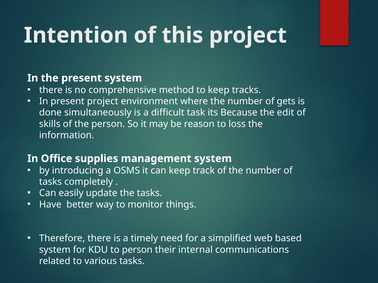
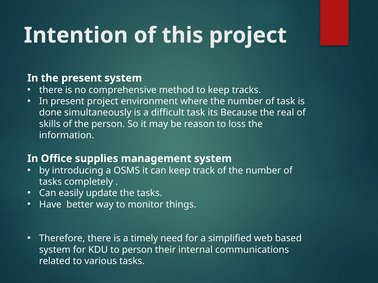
of gets: gets -> task
edit: edit -> real
